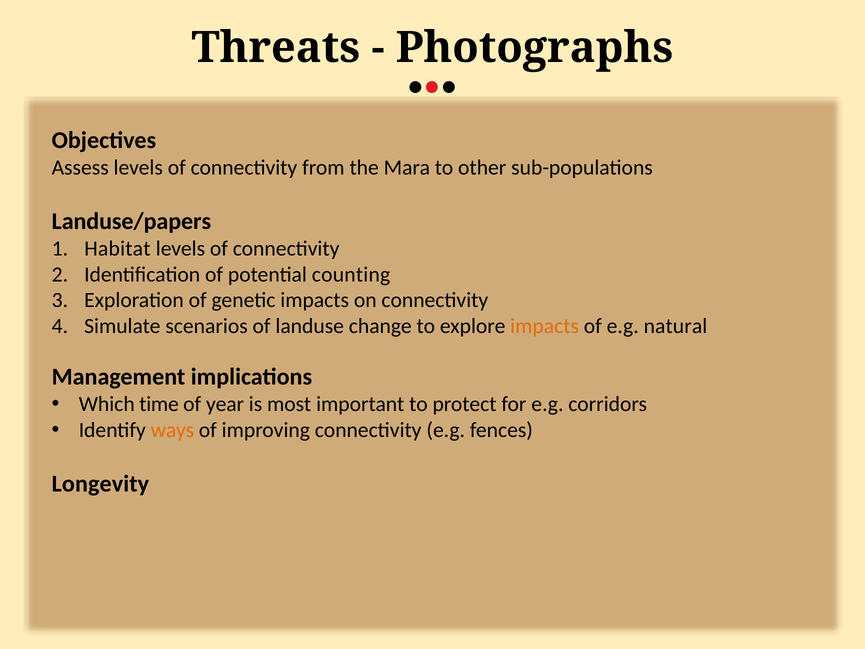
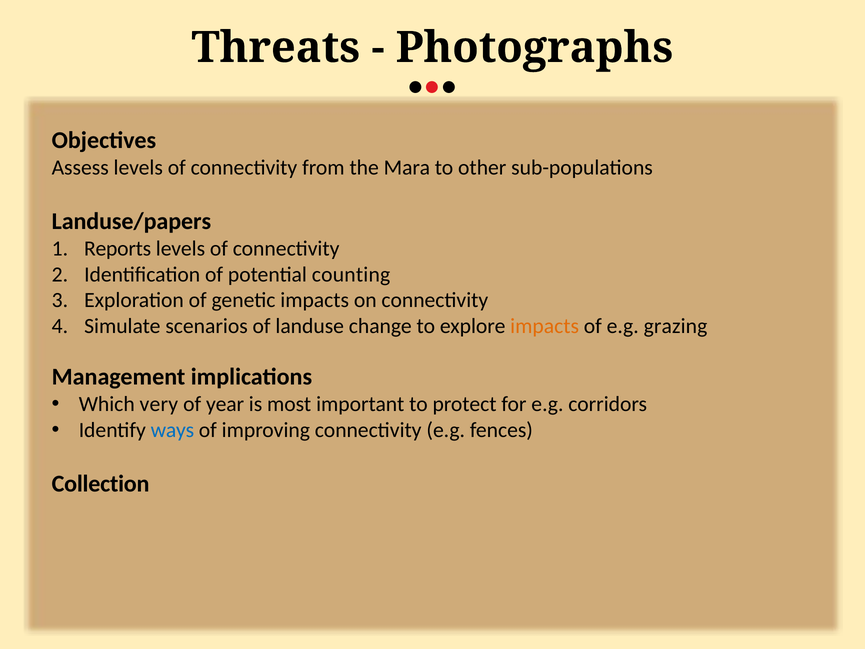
Habitat: Habitat -> Reports
natural: natural -> grazing
time: time -> very
ways colour: orange -> blue
Longevity: Longevity -> Collection
